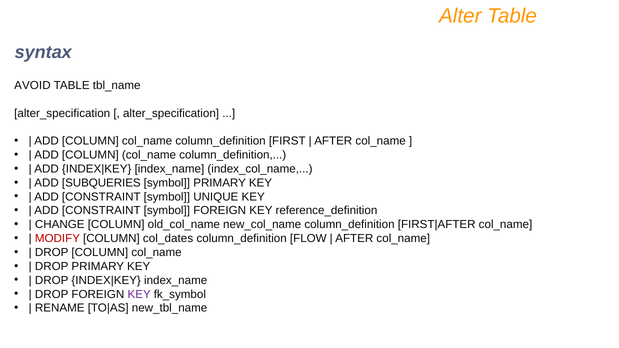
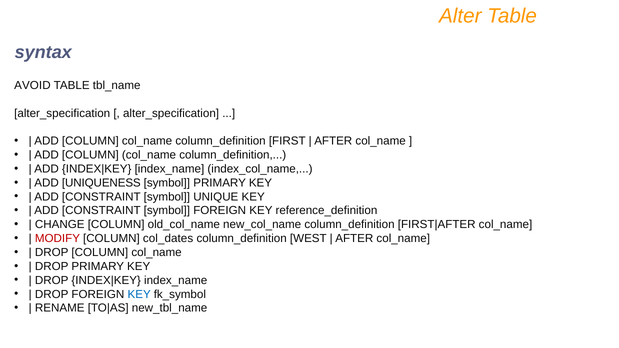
SUBQUERIES: SUBQUERIES -> UNIQUENESS
FLOW: FLOW -> WEST
KEY at (139, 294) colour: purple -> blue
